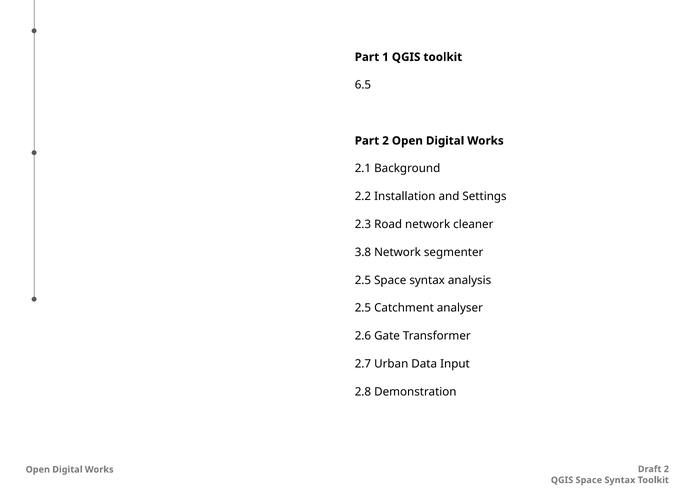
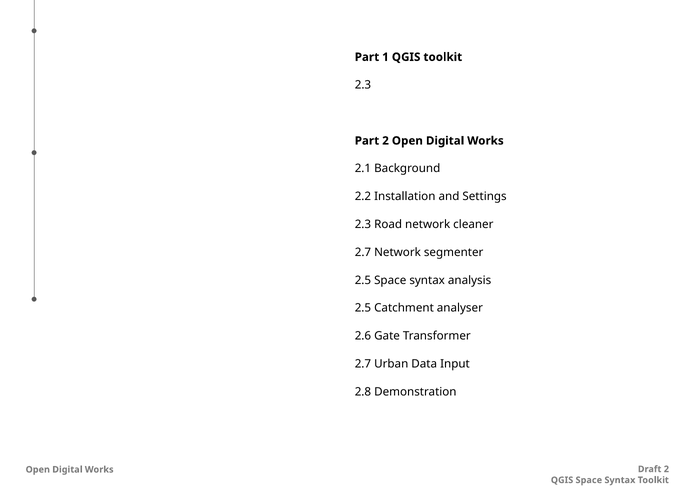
6.5 at (363, 85): 6.5 -> 2.3
3.8 at (363, 252): 3.8 -> 2.7
